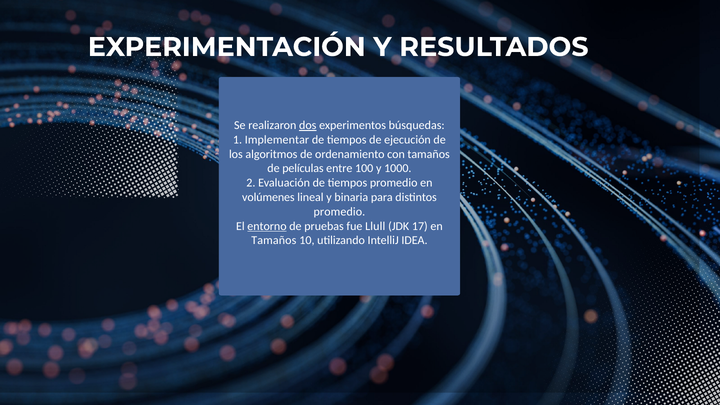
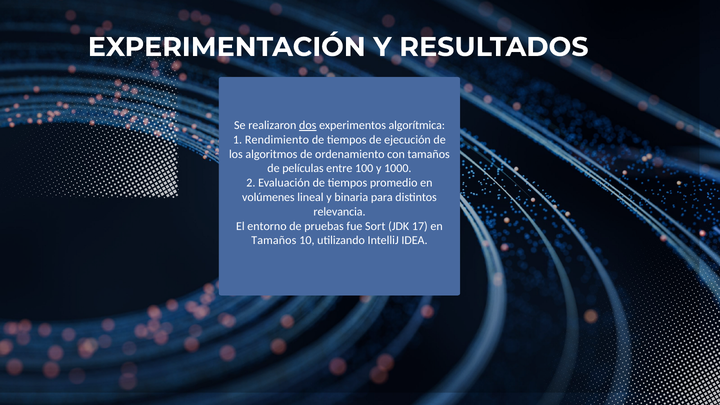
búsquedas: búsquedas -> algorítmica
Implementar: Implementar -> Rendimiento
promedio at (339, 212): promedio -> relevancia
entorno underline: present -> none
Llull: Llull -> Sort
